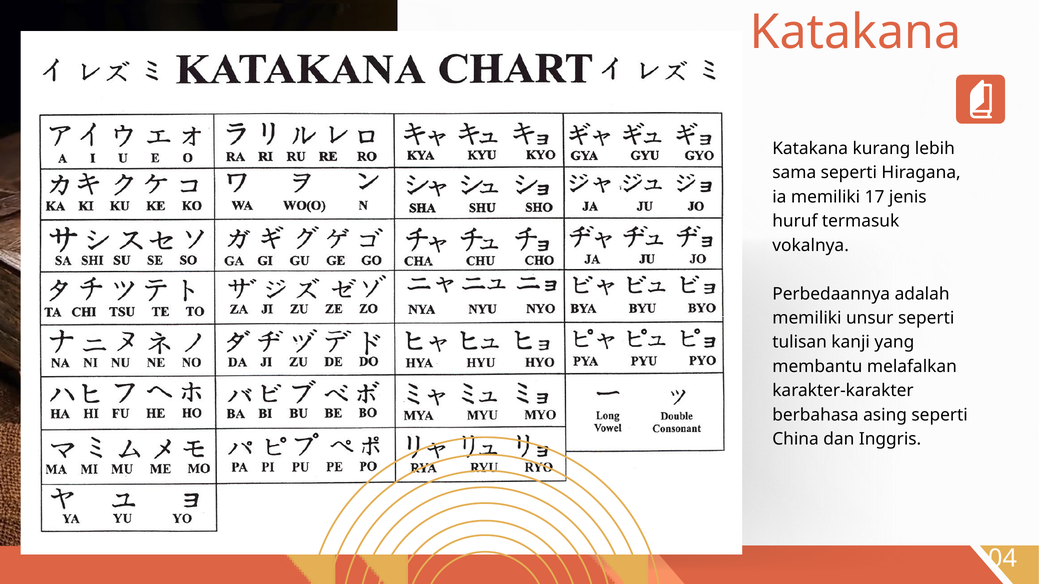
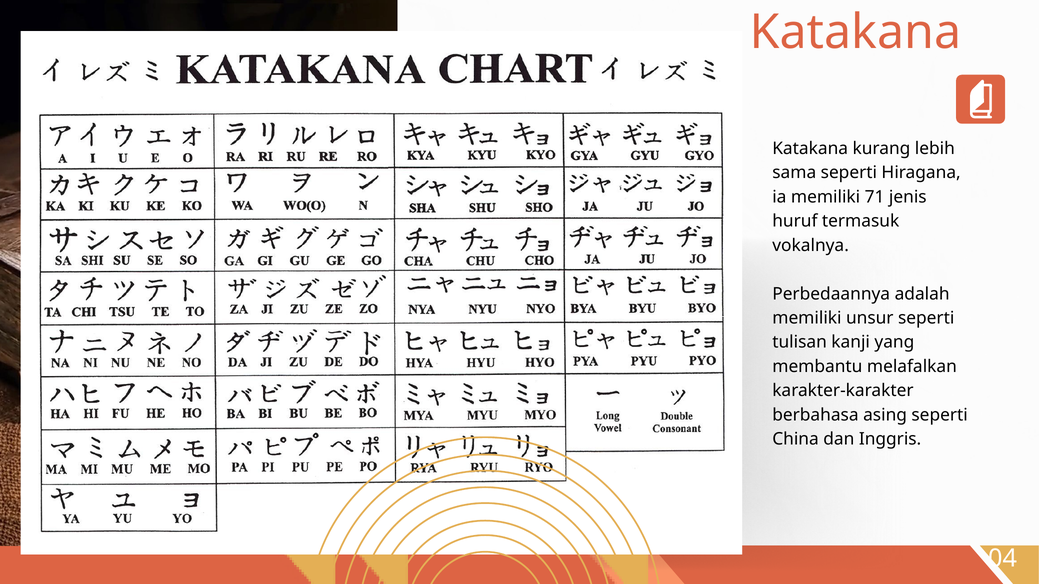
17: 17 -> 71
